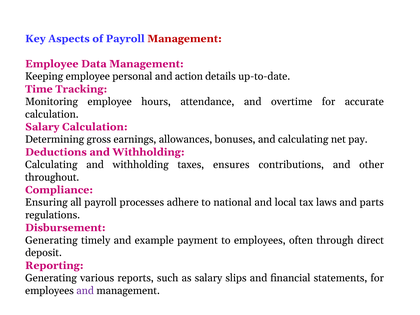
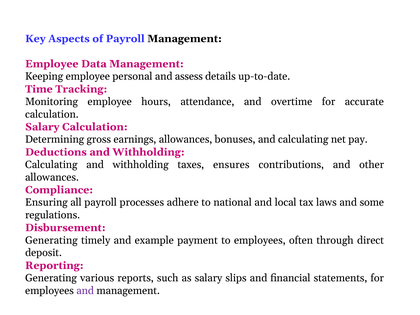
Management at (185, 39) colour: red -> black
action: action -> assess
throughout at (52, 177): throughout -> allowances
parts: parts -> some
